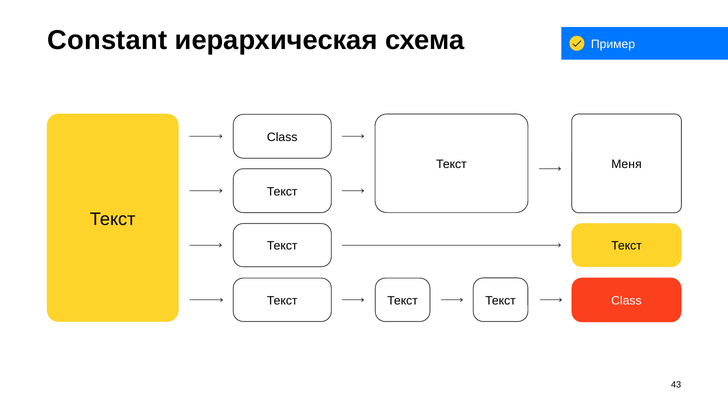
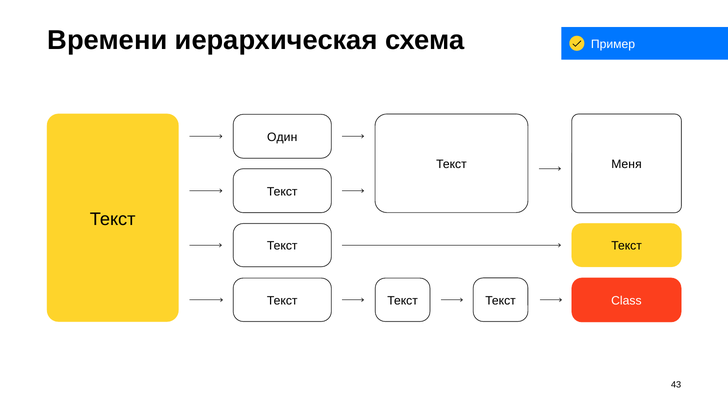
Constant: Constant -> Времени
Class at (282, 137): Class -> Один
